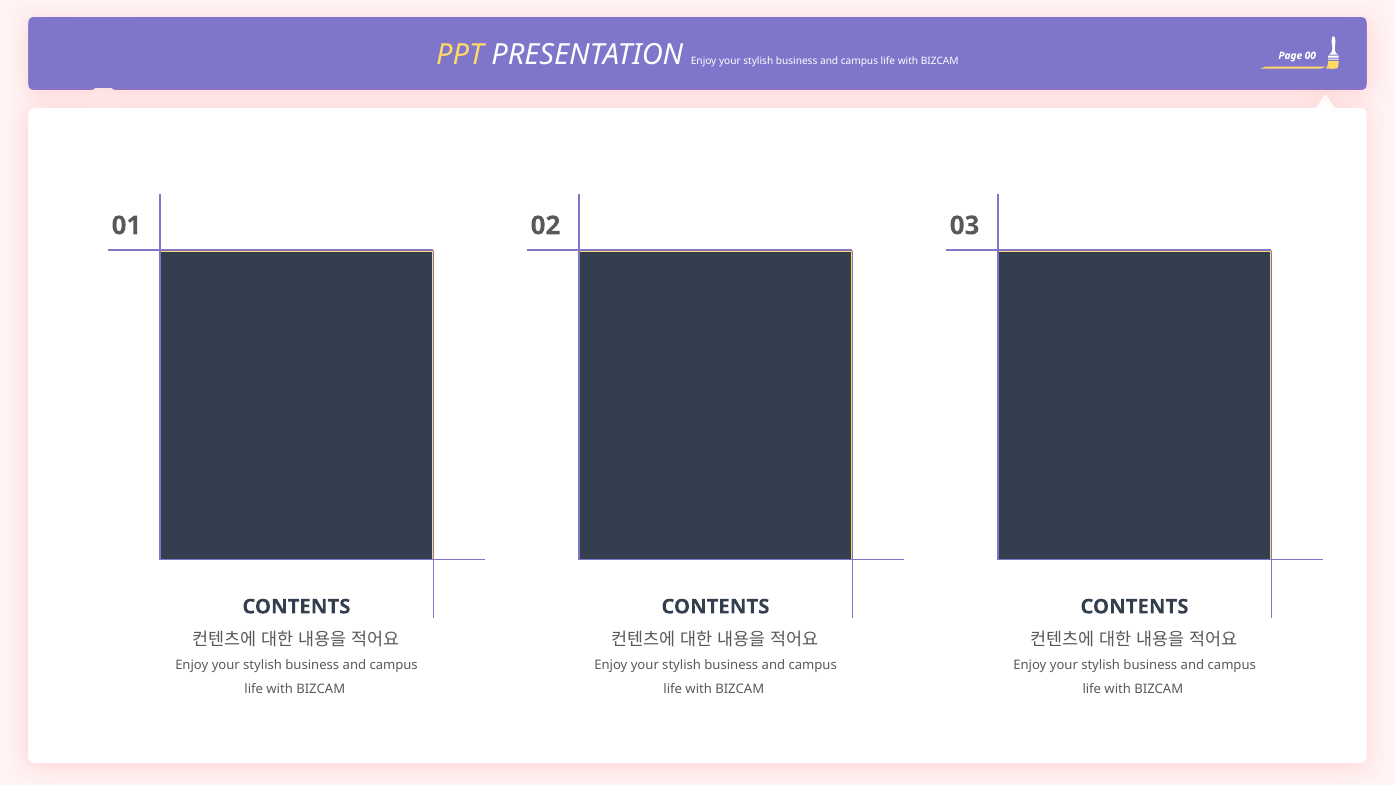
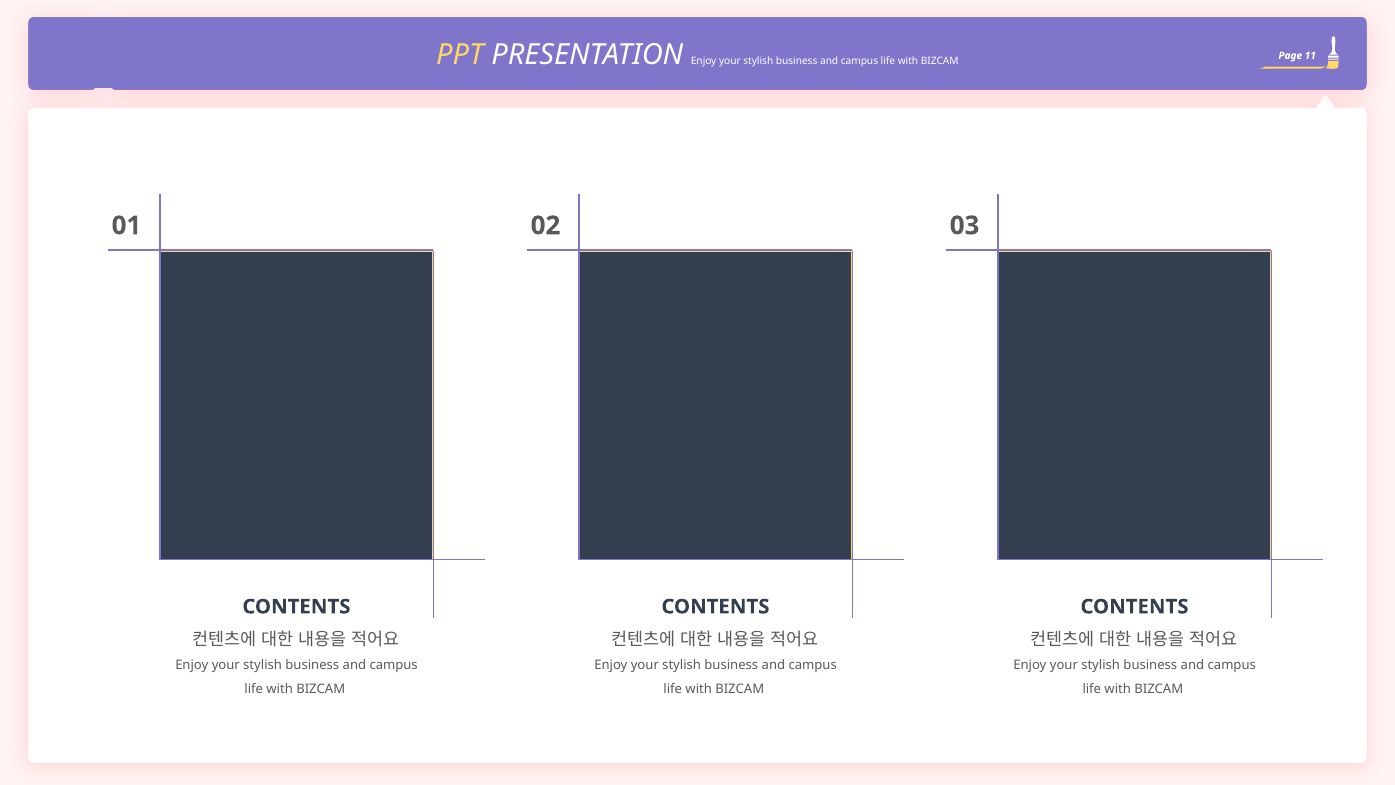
00: 00 -> 11
